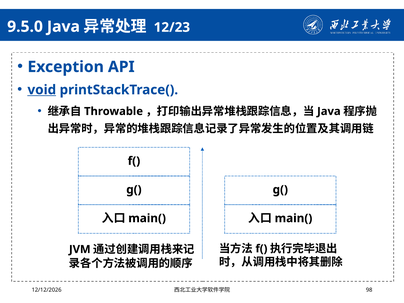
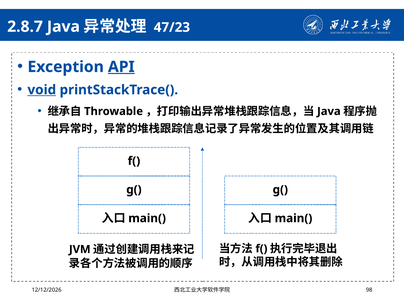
9.5.0: 9.5.0 -> 2.8.7
12/23: 12/23 -> 47/23
API underline: none -> present
